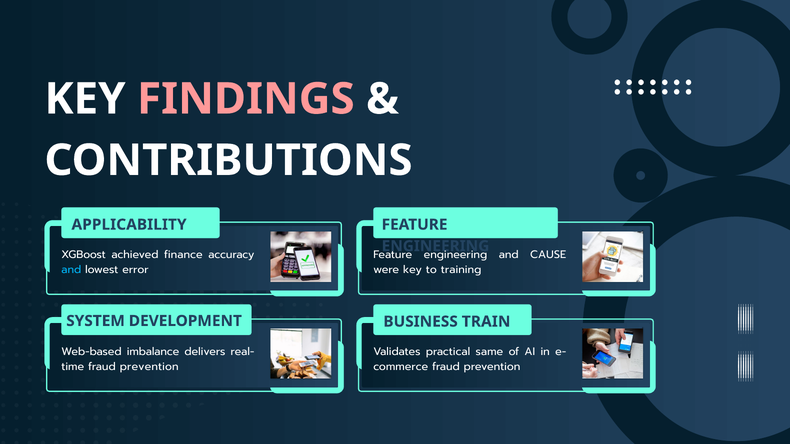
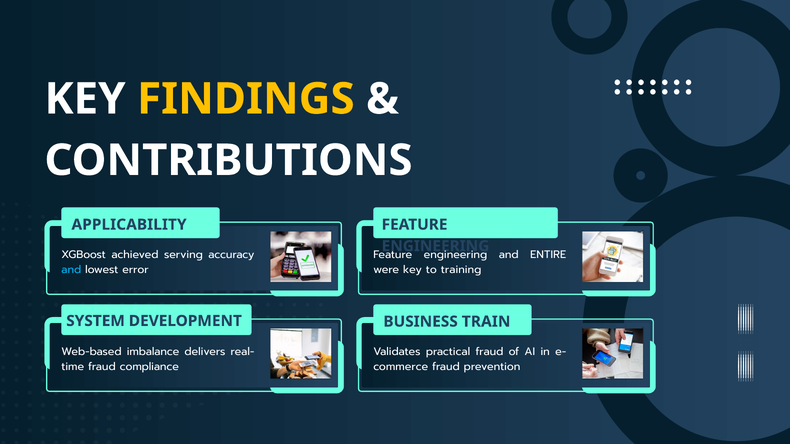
FINDINGS colour: pink -> yellow
CAUSE: CAUSE -> ENTIRE
finance: finance -> serving
practical same: same -> fraud
prevention at (149, 367): prevention -> compliance
